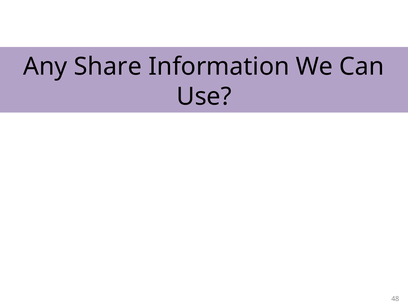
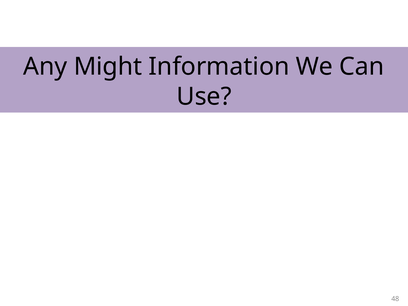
Share: Share -> Might
